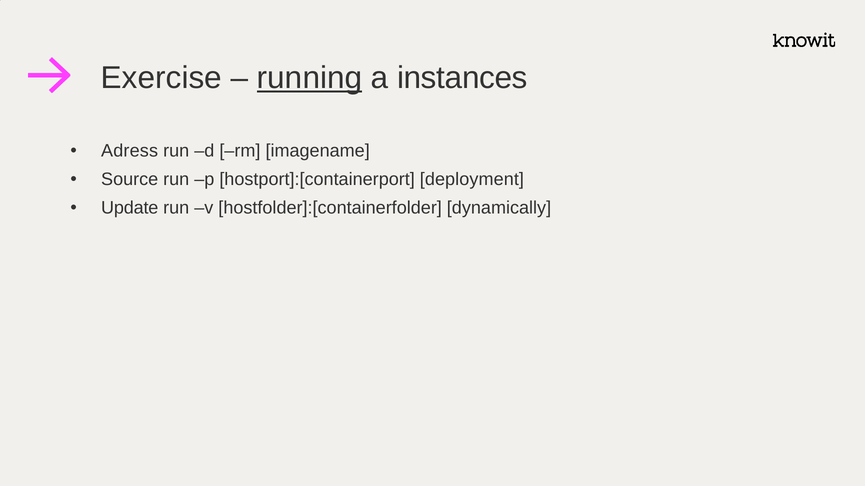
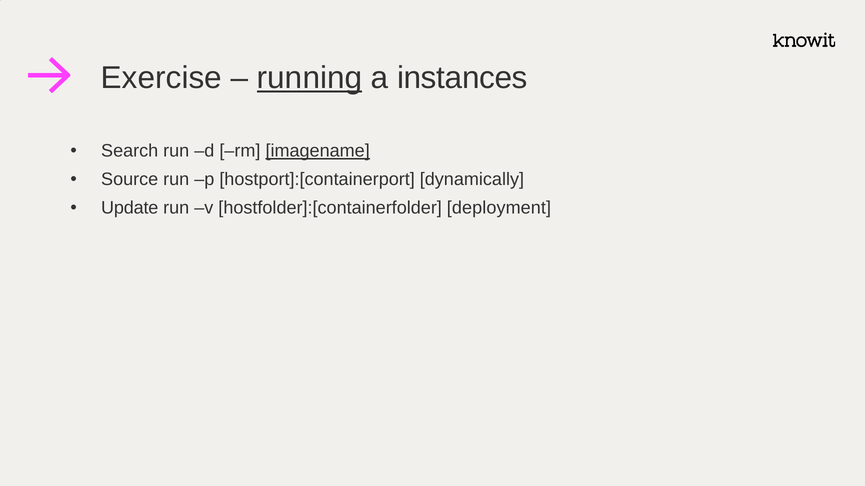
Adress: Adress -> Search
imagename underline: none -> present
deployment: deployment -> dynamically
dynamically: dynamically -> deployment
